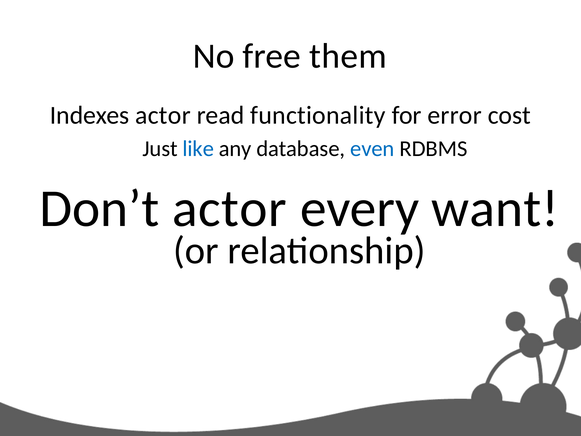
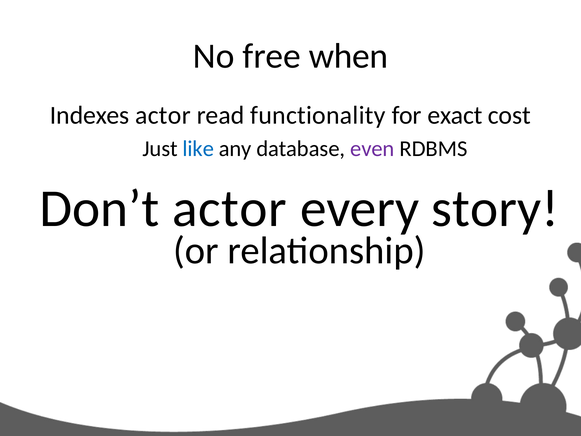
them: them -> when
error: error -> exact
even colour: blue -> purple
want: want -> story
